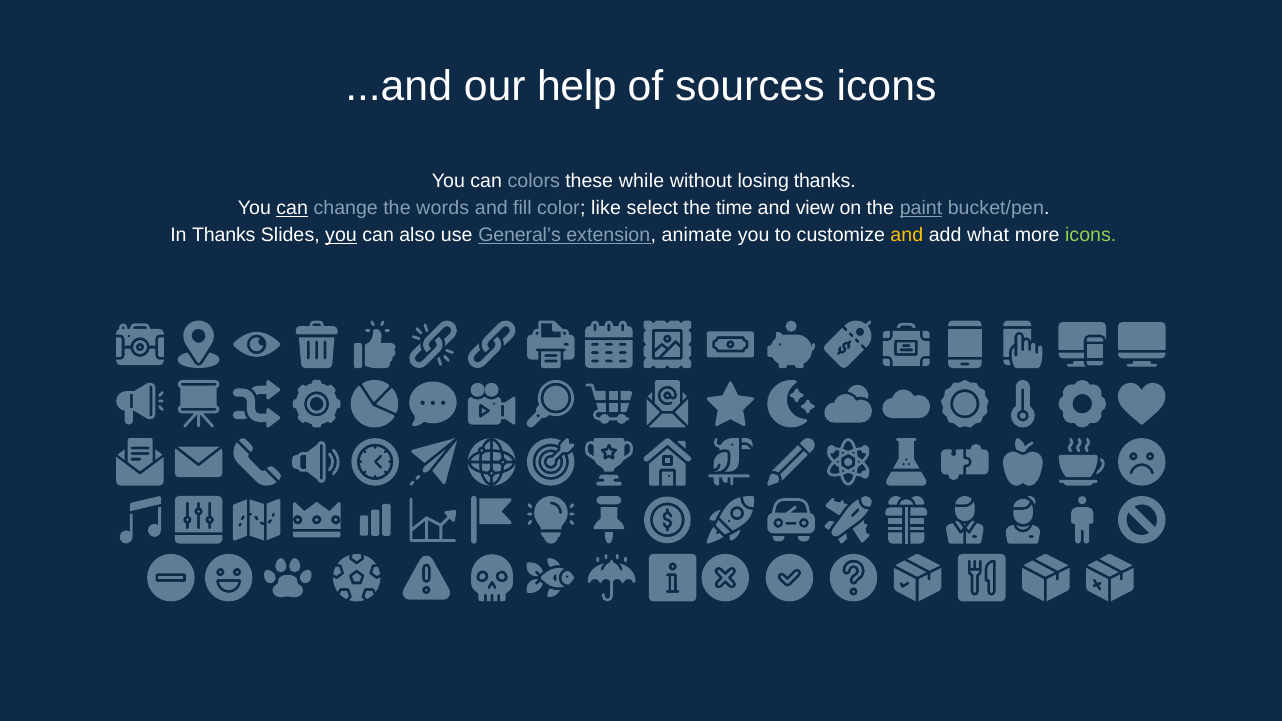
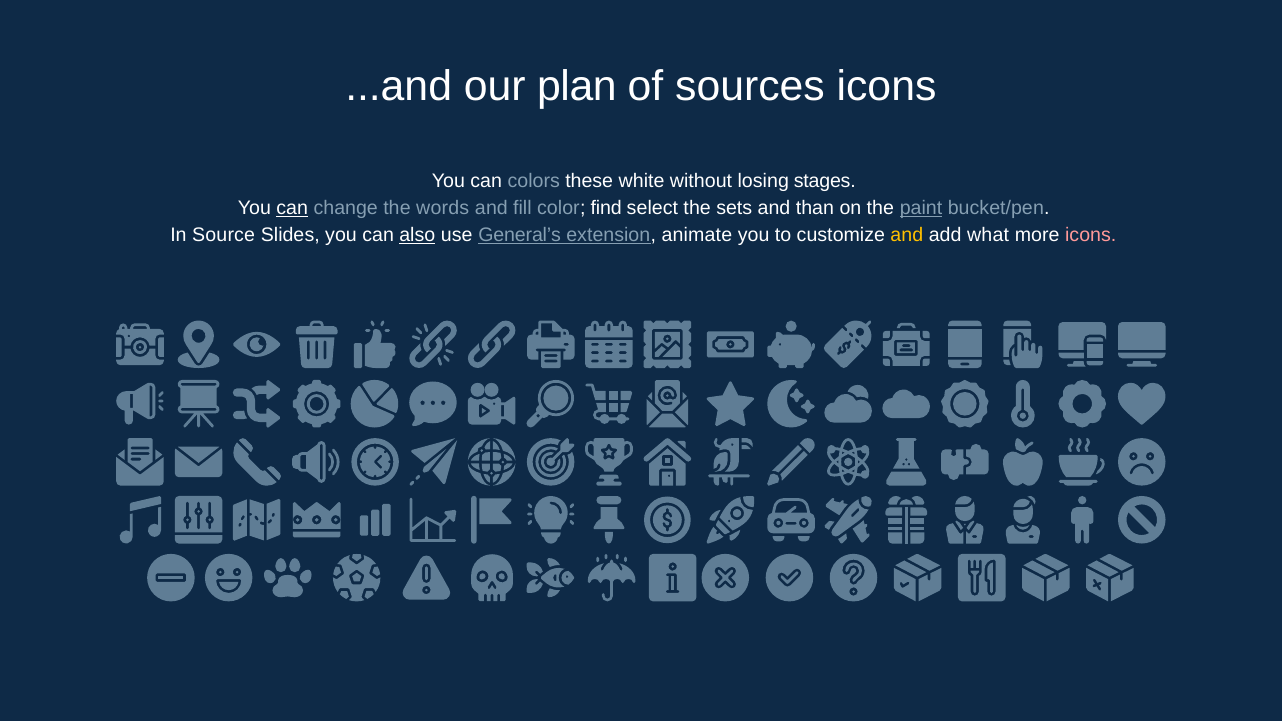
help: help -> plan
while: while -> white
losing thanks: thanks -> stages
like: like -> find
time: time -> sets
view: view -> than
In Thanks: Thanks -> Source
you at (341, 235) underline: present -> none
also underline: none -> present
icons at (1091, 235) colour: light green -> pink
